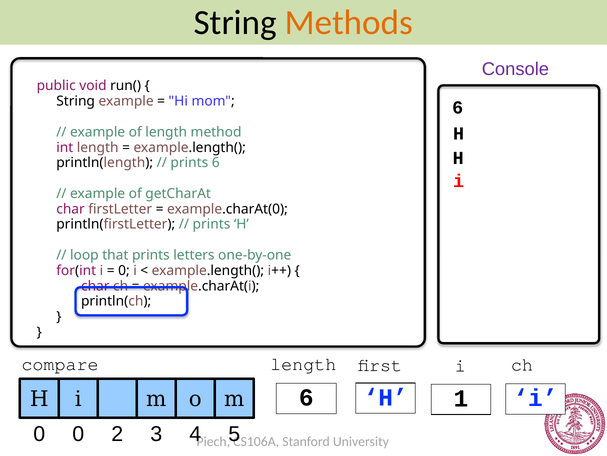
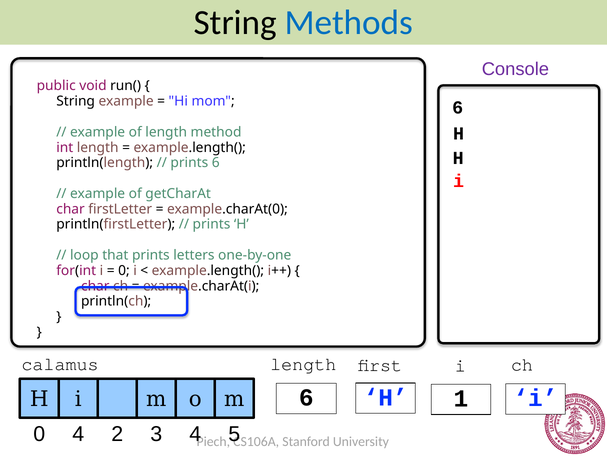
Methods colour: orange -> blue
compare: compare -> calamus
0 0: 0 -> 4
